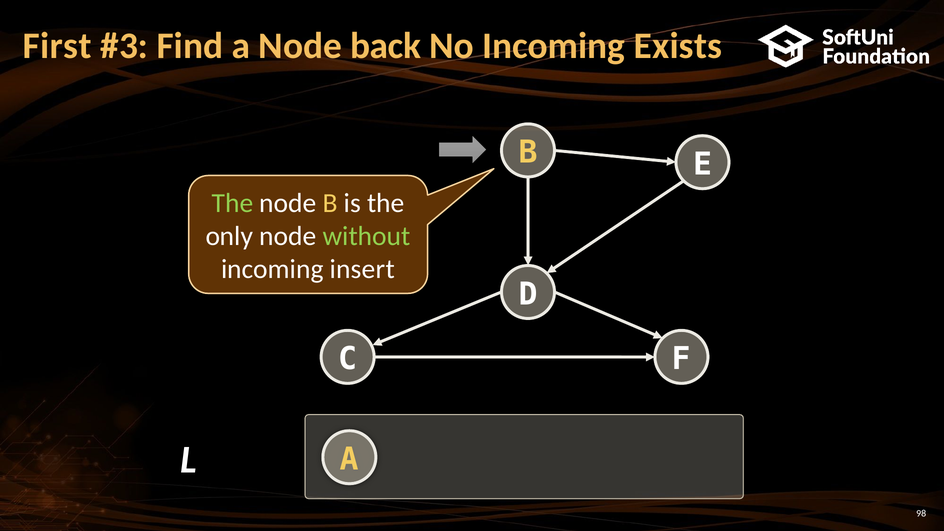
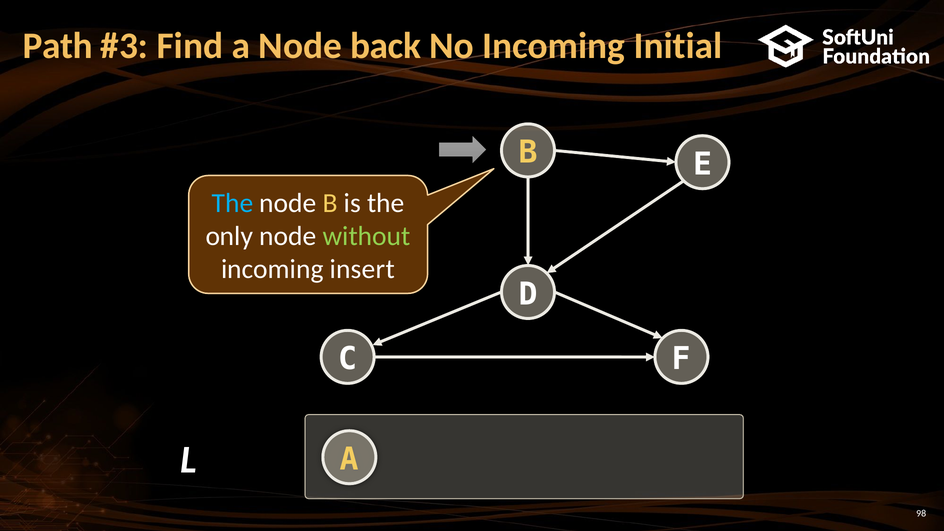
First: First -> Path
Exists: Exists -> Initial
The at (233, 203) colour: light green -> light blue
